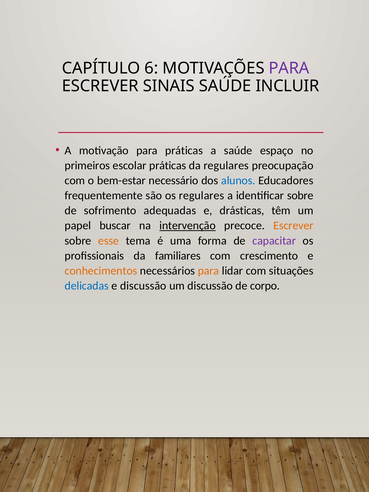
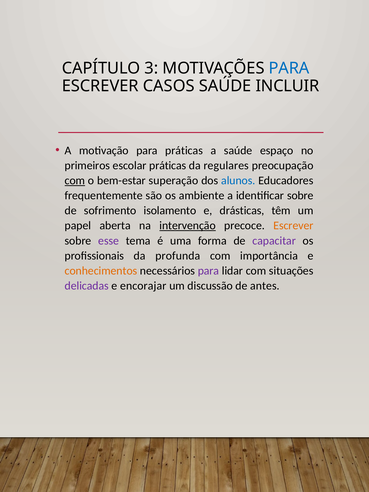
6: 6 -> 3
PARA at (289, 68) colour: purple -> blue
SINAIS: SINAIS -> CASOS
com at (75, 181) underline: none -> present
necessário: necessário -> superação
os regulares: regulares -> ambiente
adequadas: adequadas -> isolamento
buscar: buscar -> aberta
esse colour: orange -> purple
familiares: familiares -> profunda
crescimento: crescimento -> importância
para at (208, 271) colour: orange -> purple
delicadas colour: blue -> purple
e discussão: discussão -> encorajar
corpo: corpo -> antes
